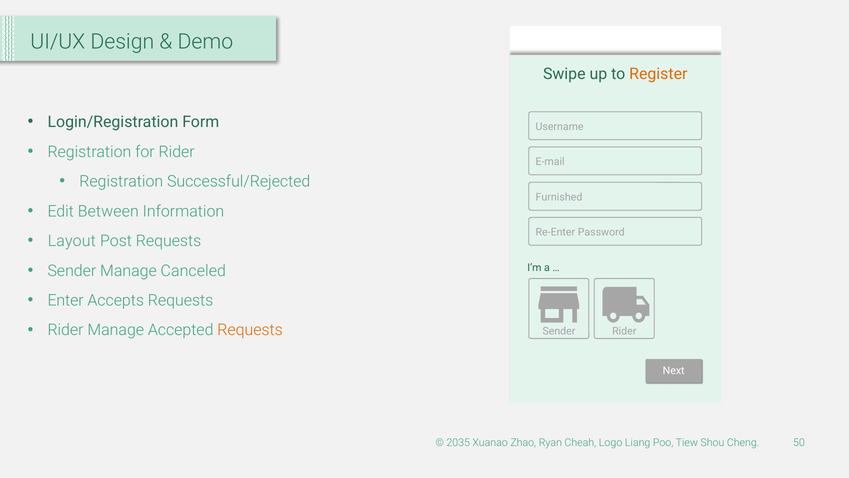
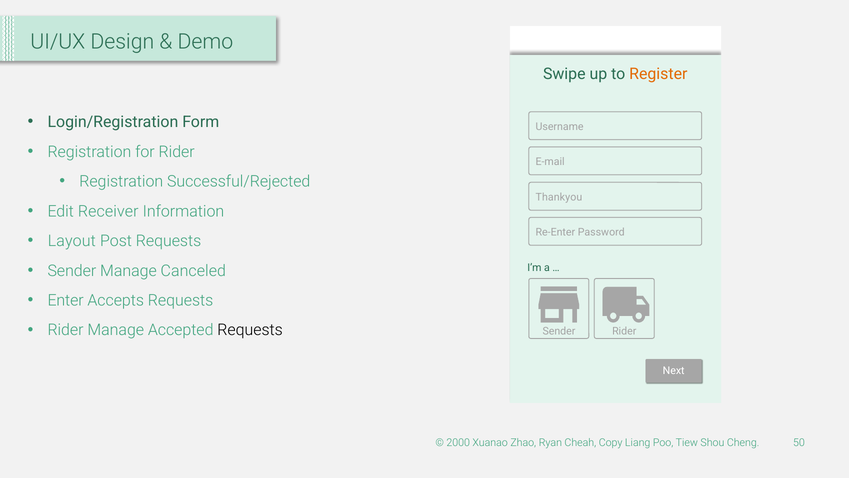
Furnished: Furnished -> Thankyou
Between: Between -> Receiver
Requests at (250, 330) colour: orange -> black
2035: 2035 -> 2000
Cheah Logo: Logo -> Copy
